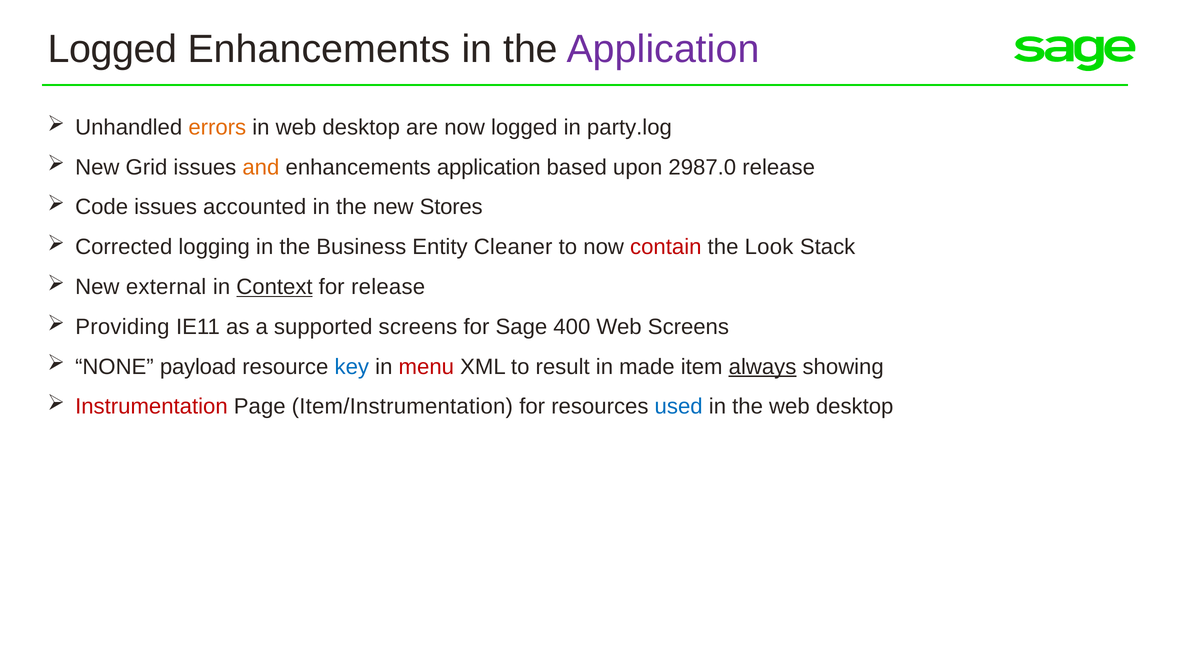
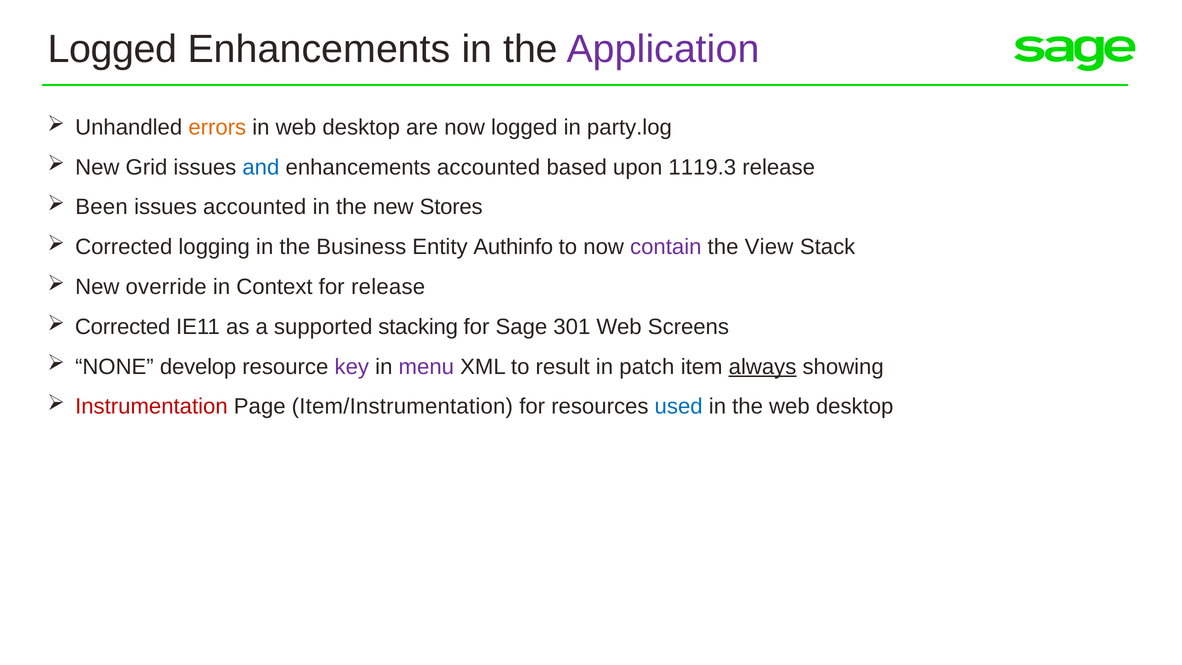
and colour: orange -> blue
enhancements application: application -> accounted
2987.0: 2987.0 -> 1119.3
Code: Code -> Been
Cleaner: Cleaner -> Authinfo
contain colour: red -> purple
Look: Look -> View
external: external -> override
Context underline: present -> none
Providing at (122, 327): Providing -> Corrected
supported screens: screens -> stacking
400: 400 -> 301
payload: payload -> develop
key colour: blue -> purple
menu colour: red -> purple
made: made -> patch
